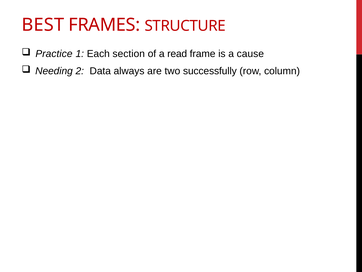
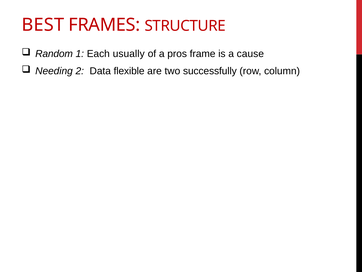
Practice: Practice -> Random
section: section -> usually
read: read -> pros
always: always -> flexible
